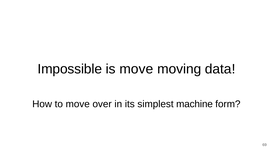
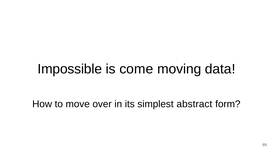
is move: move -> come
machine: machine -> abstract
